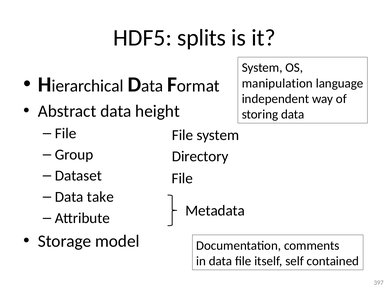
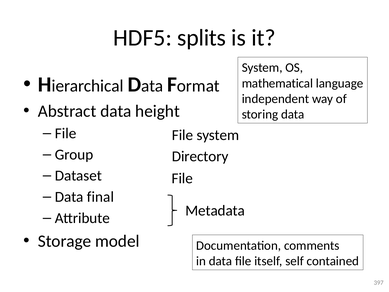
manipulation: manipulation -> mathematical
take: take -> final
